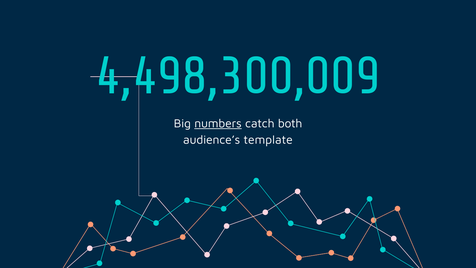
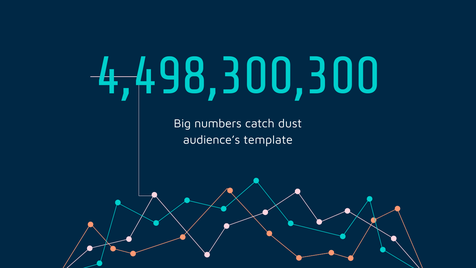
4,498,300,009: 4,498,300,009 -> 4,498,300,300
numbers underline: present -> none
both: both -> dust
